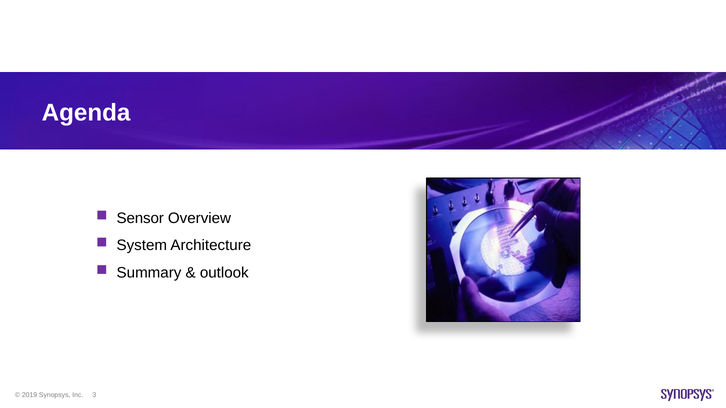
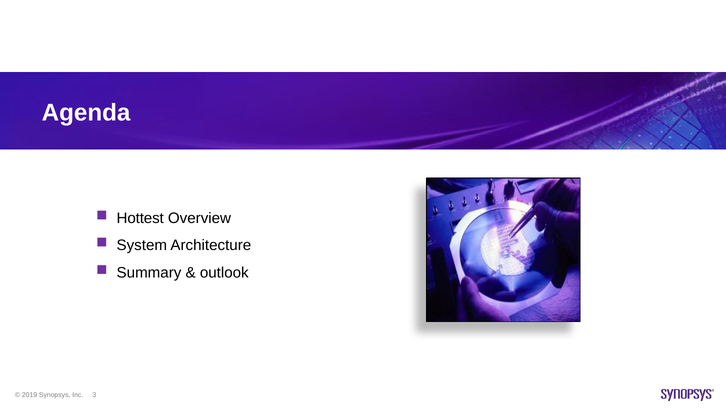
Sensor: Sensor -> Hottest
